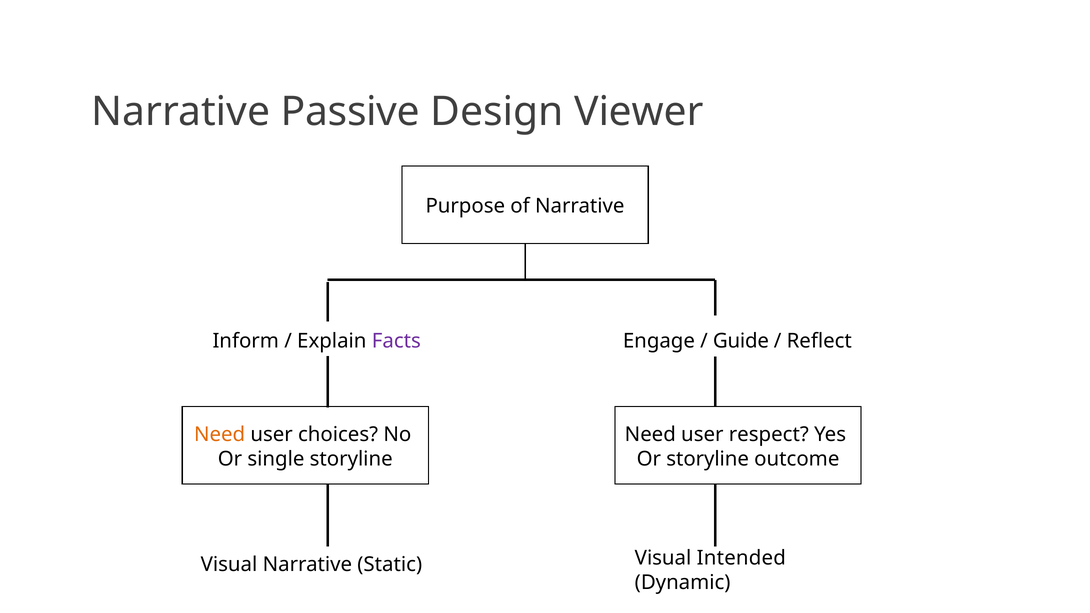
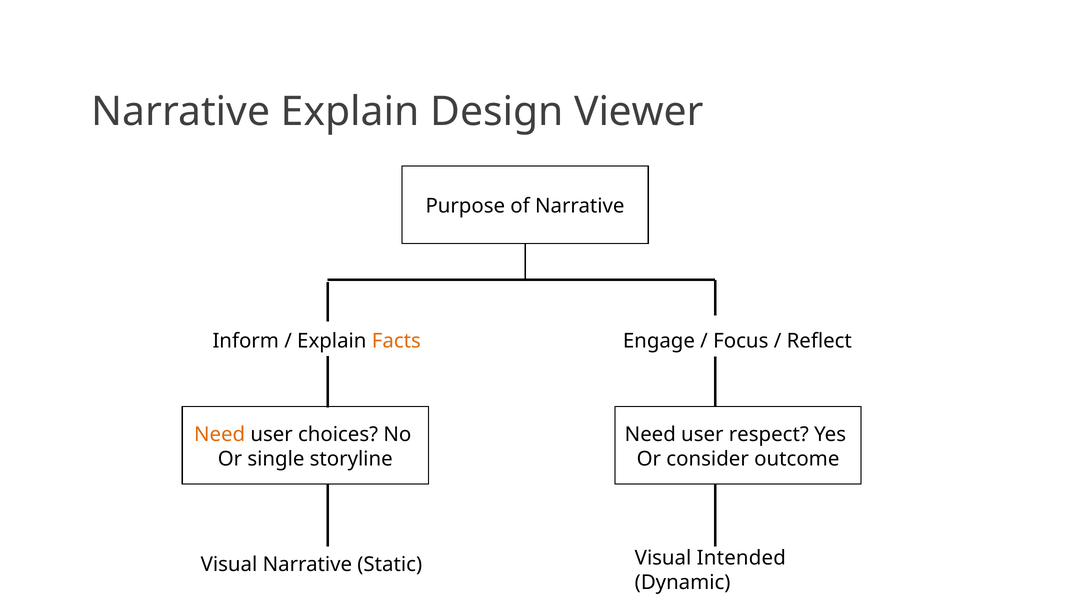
Narrative Passive: Passive -> Explain
Facts colour: purple -> orange
Guide: Guide -> Focus
Or storyline: storyline -> consider
